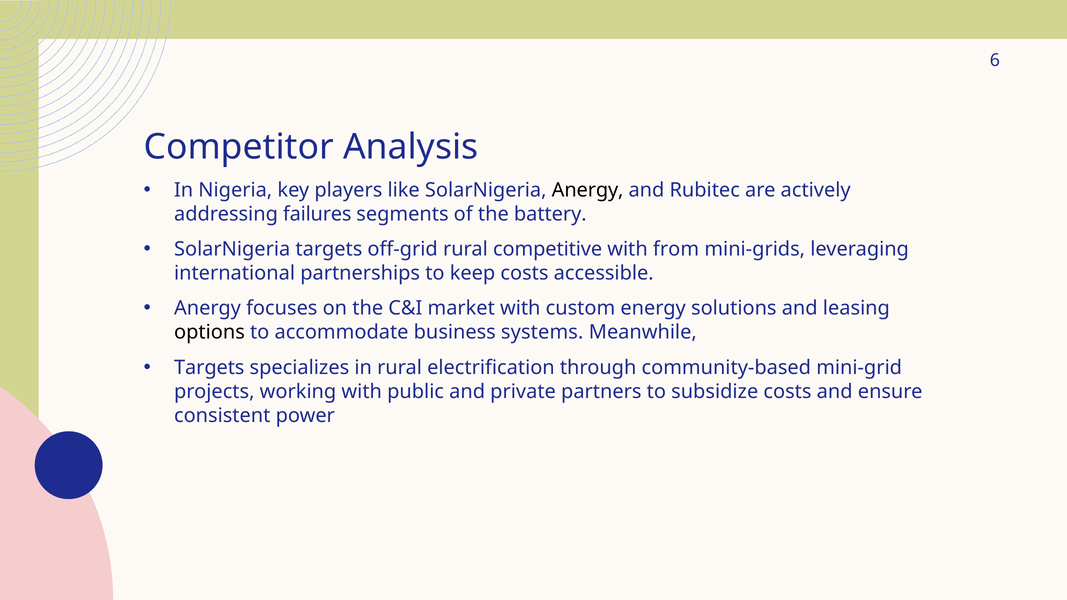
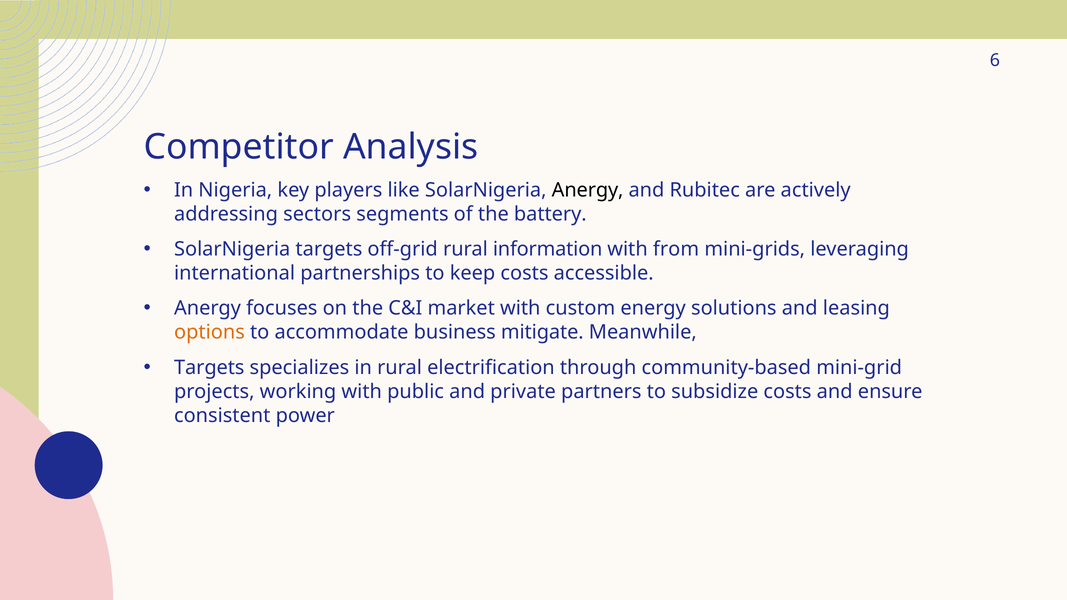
failures: failures -> sectors
competitive: competitive -> information
options colour: black -> orange
systems: systems -> mitigate
